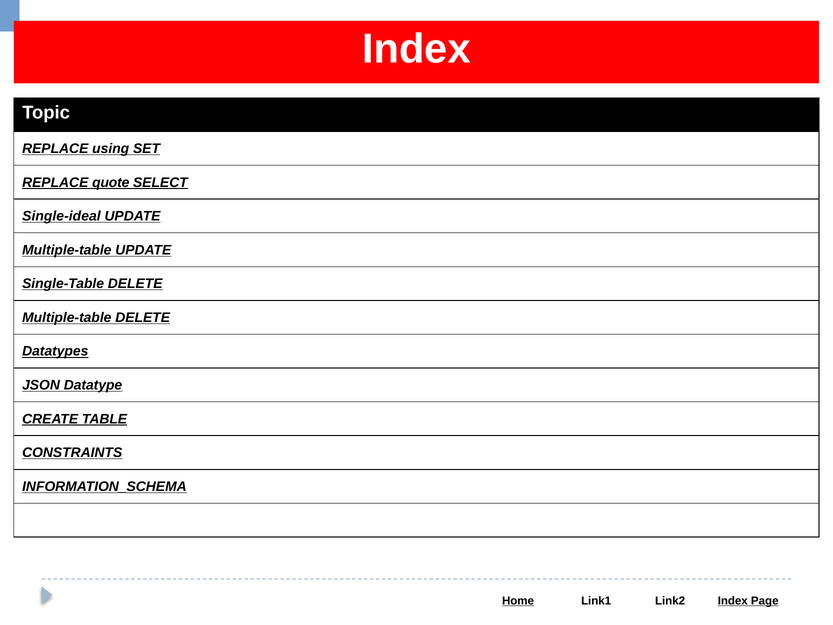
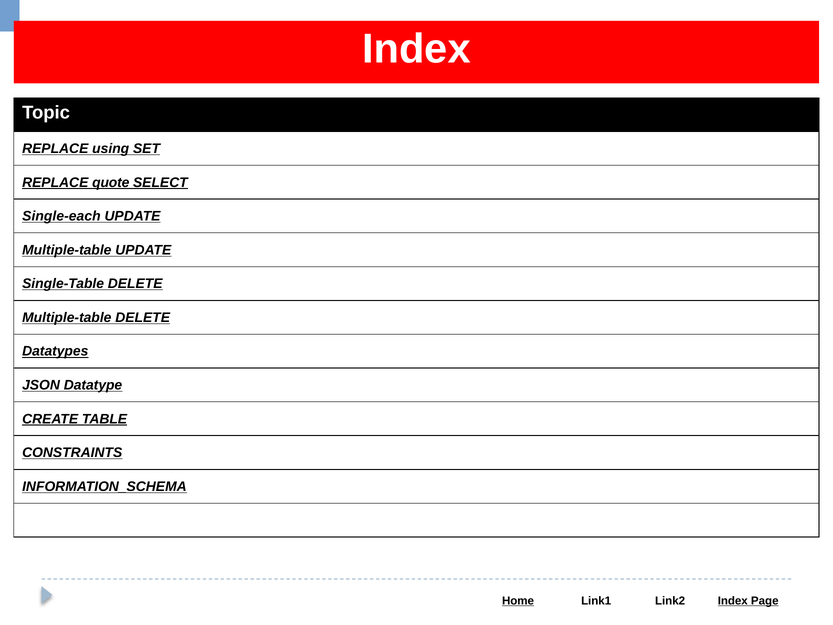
Single-ideal: Single-ideal -> Single-each
